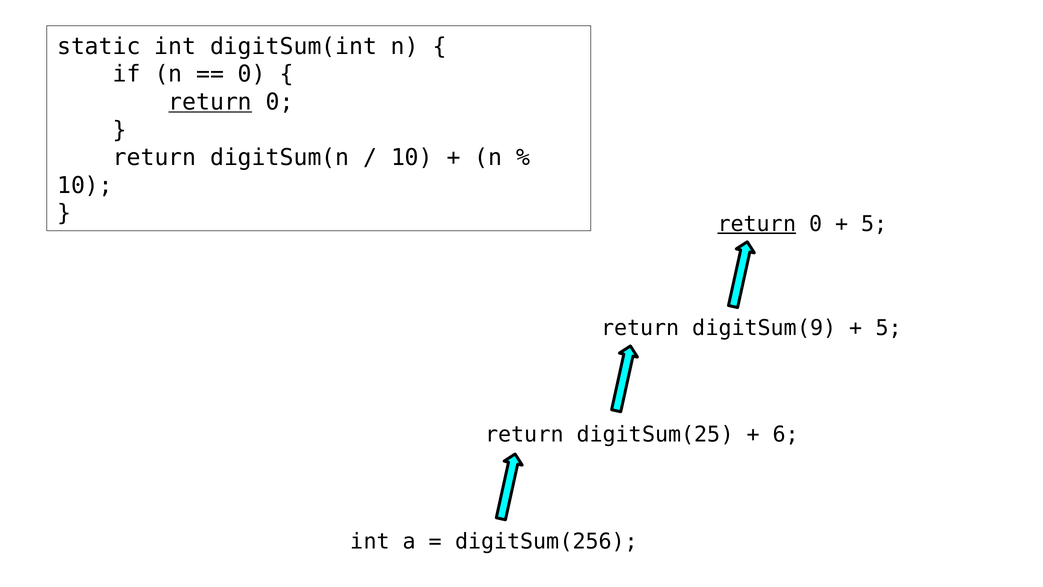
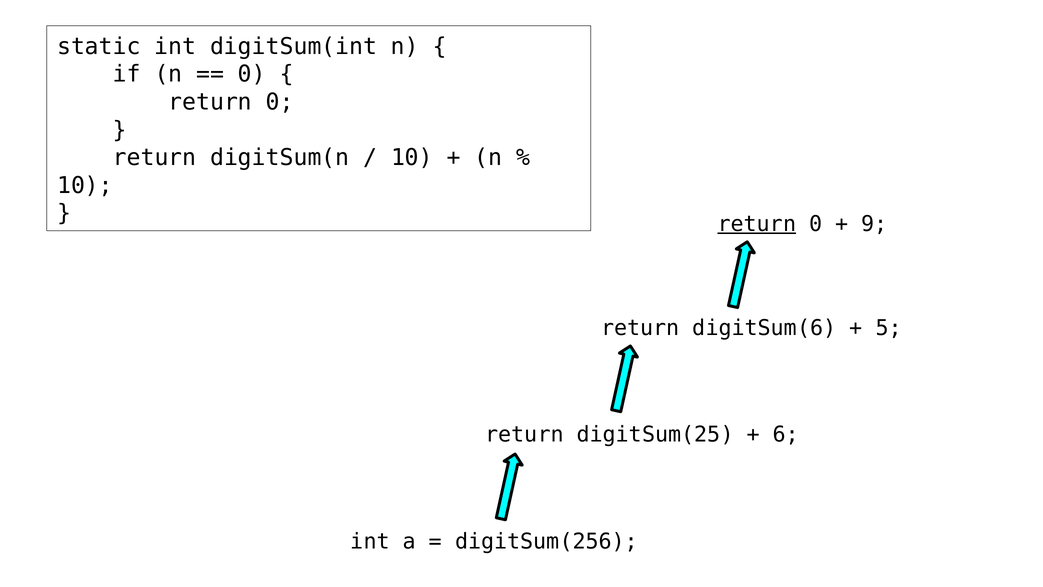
return at (210, 102) underline: present -> none
5 at (874, 224): 5 -> 9
digitSum(9: digitSum(9 -> digitSum(6
